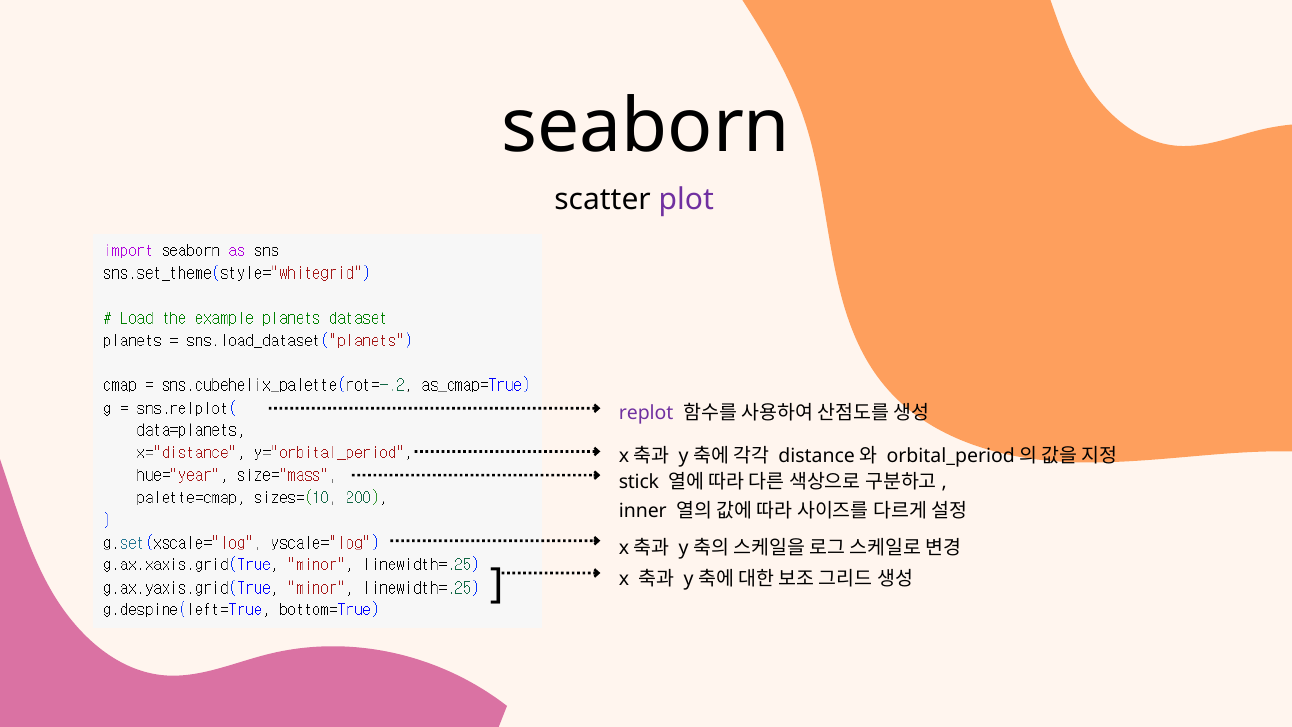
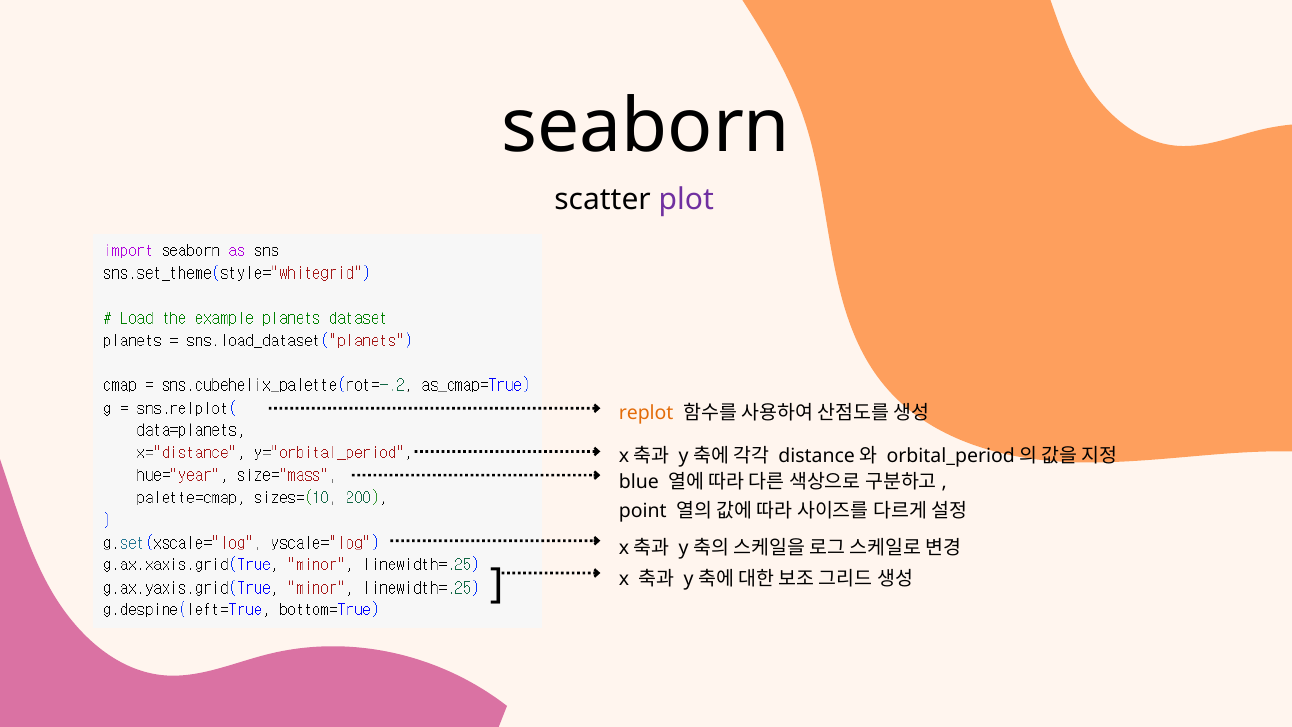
replot colour: purple -> orange
stick: stick -> blue
inner: inner -> point
